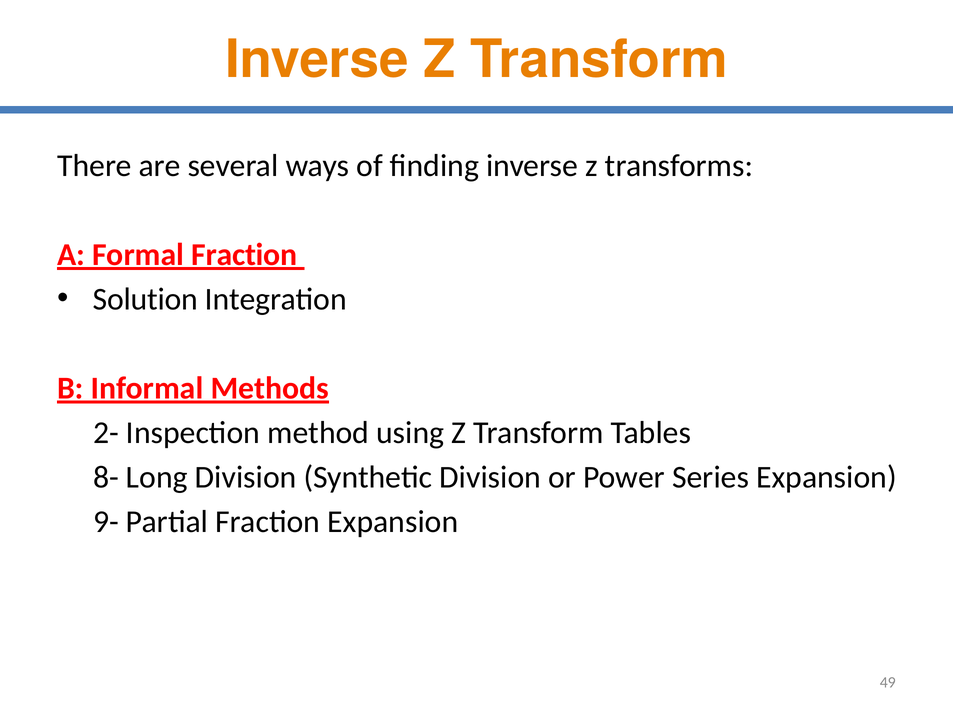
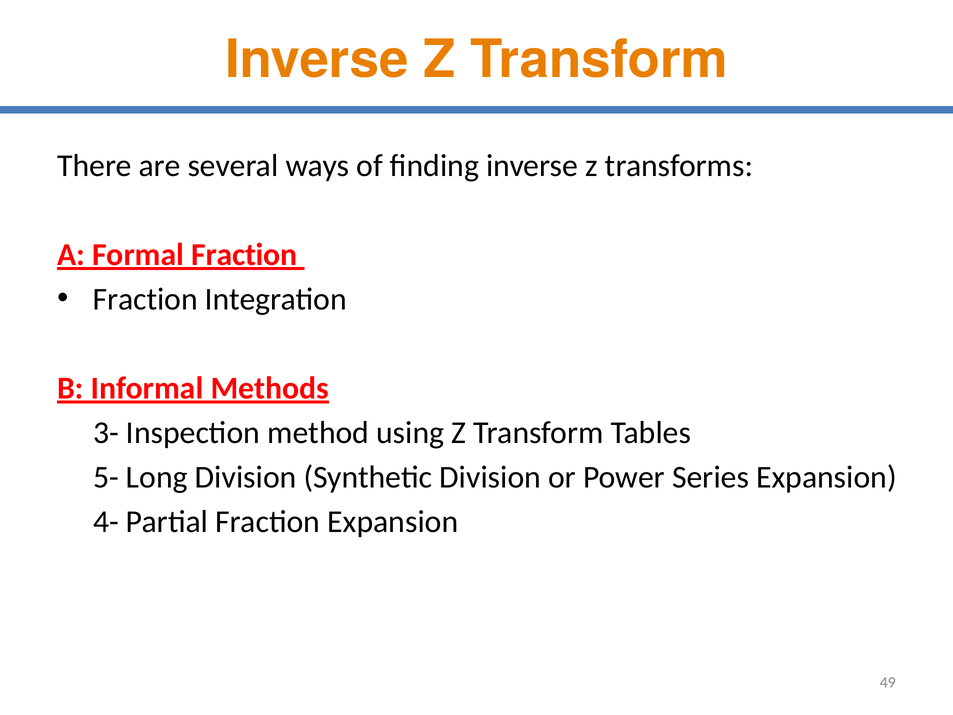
Solution at (145, 299): Solution -> Fraction
2-: 2- -> 3-
8-: 8- -> 5-
9-: 9- -> 4-
